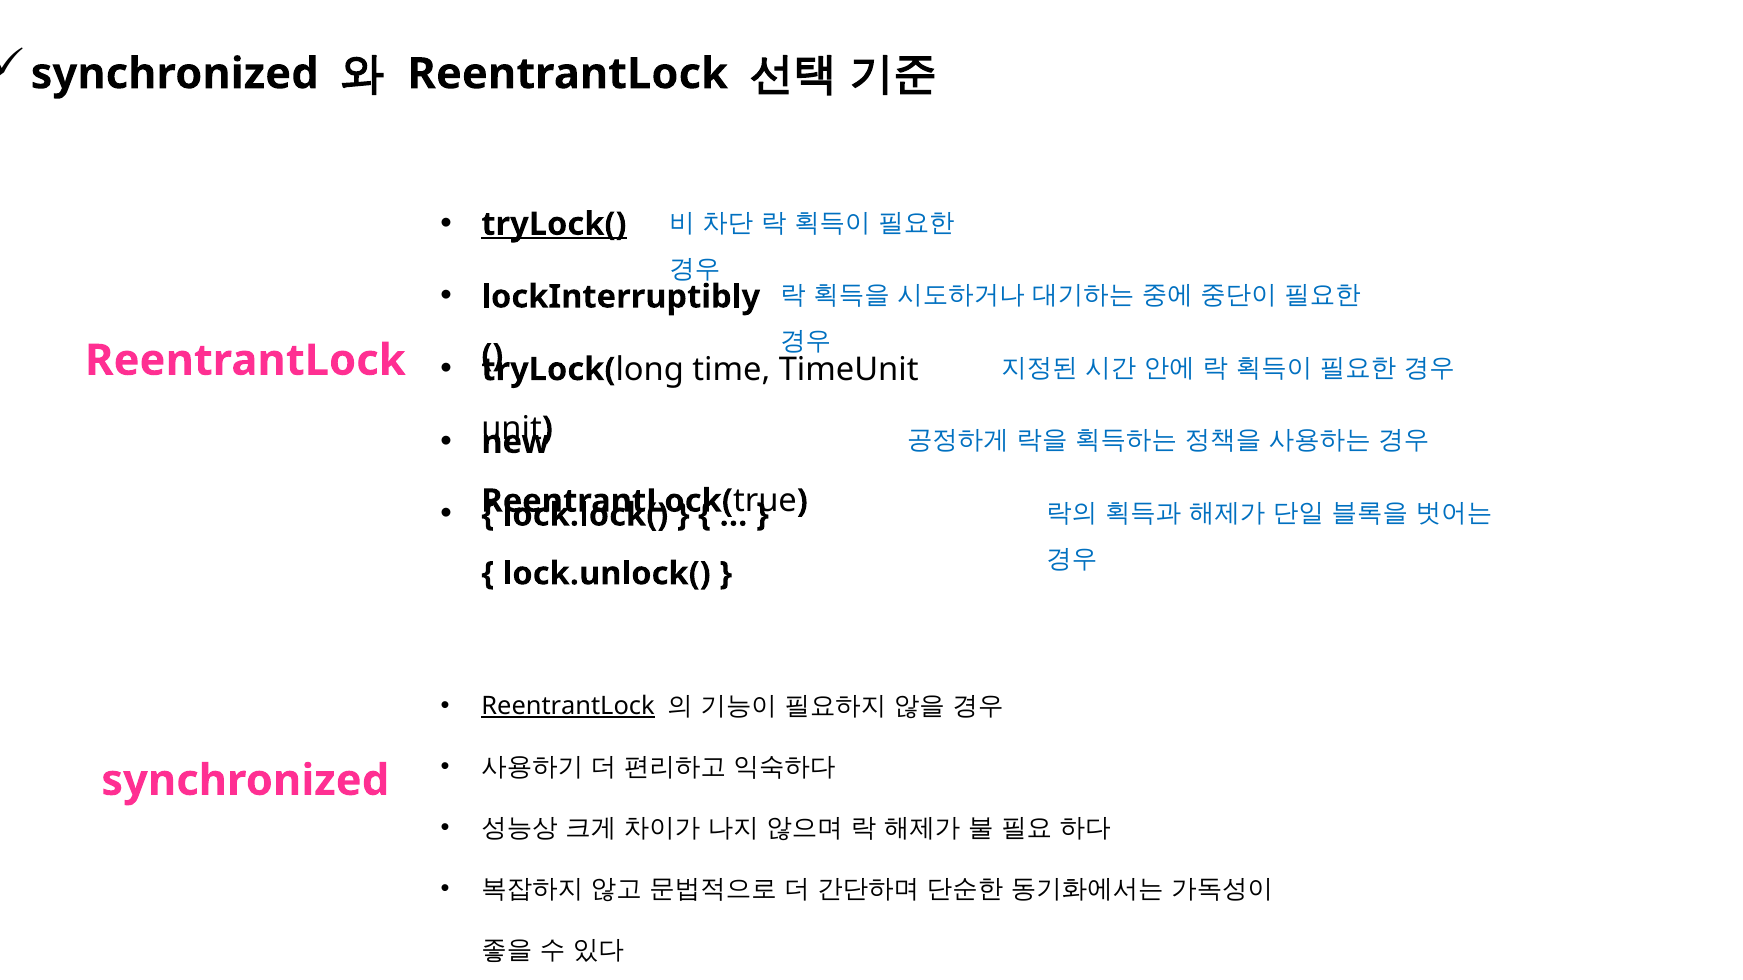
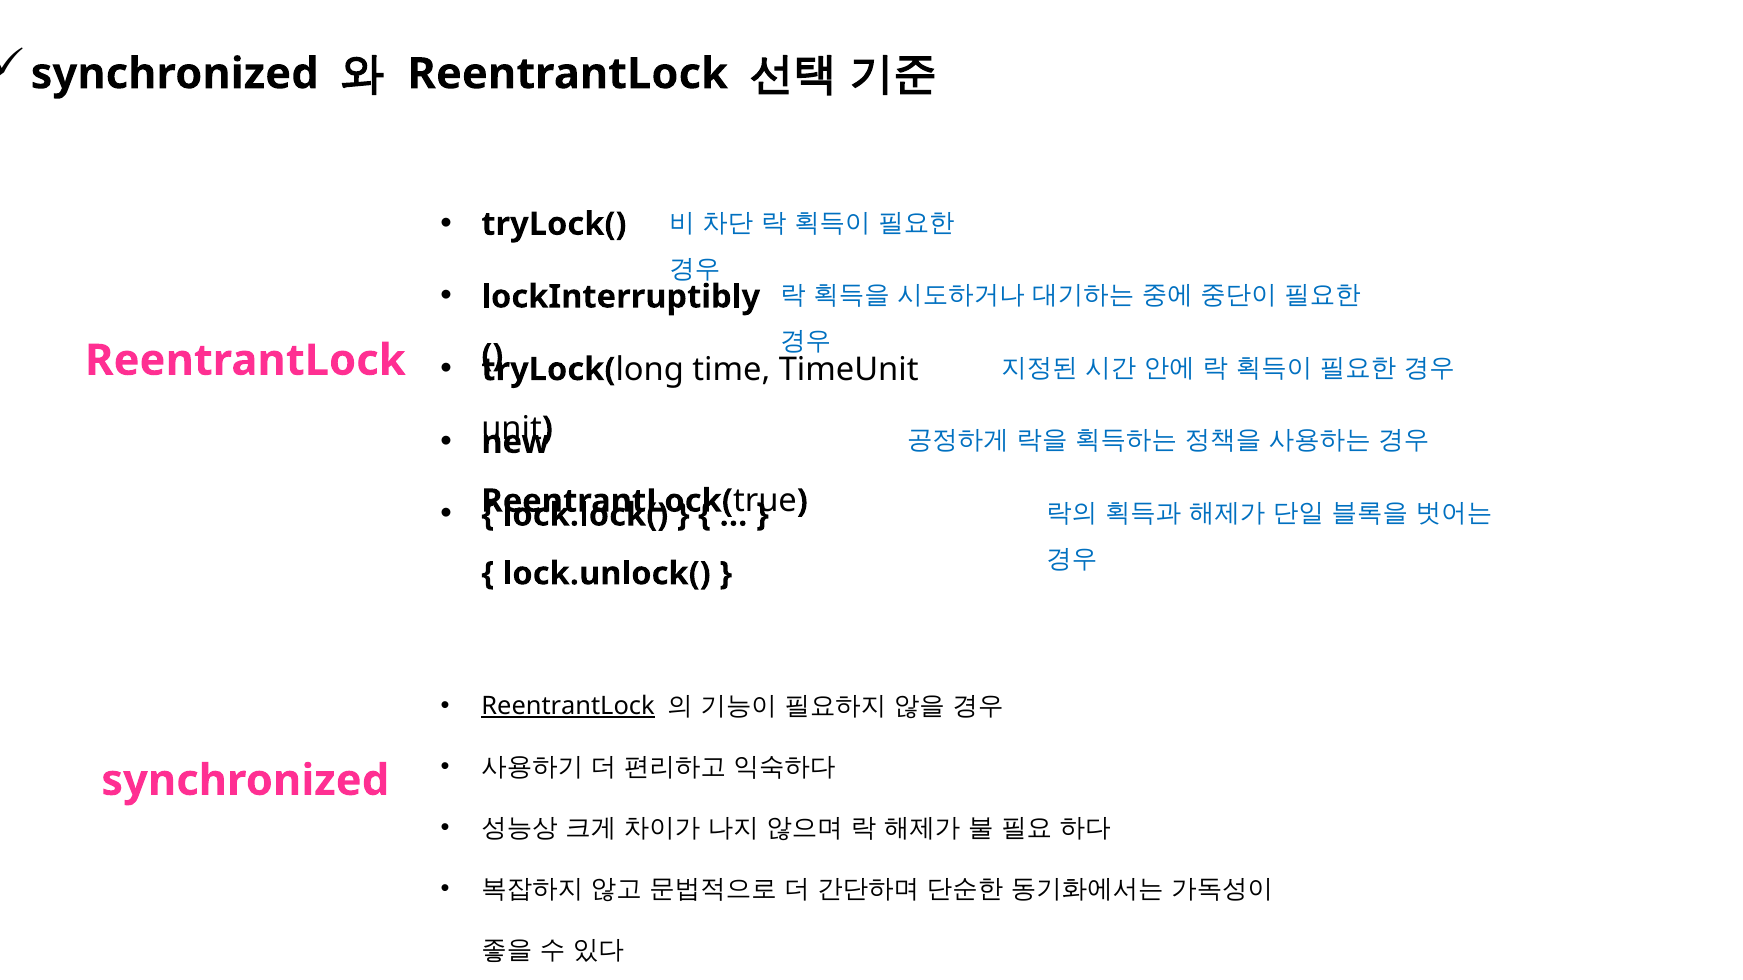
tryLock( at (554, 224) underline: present -> none
